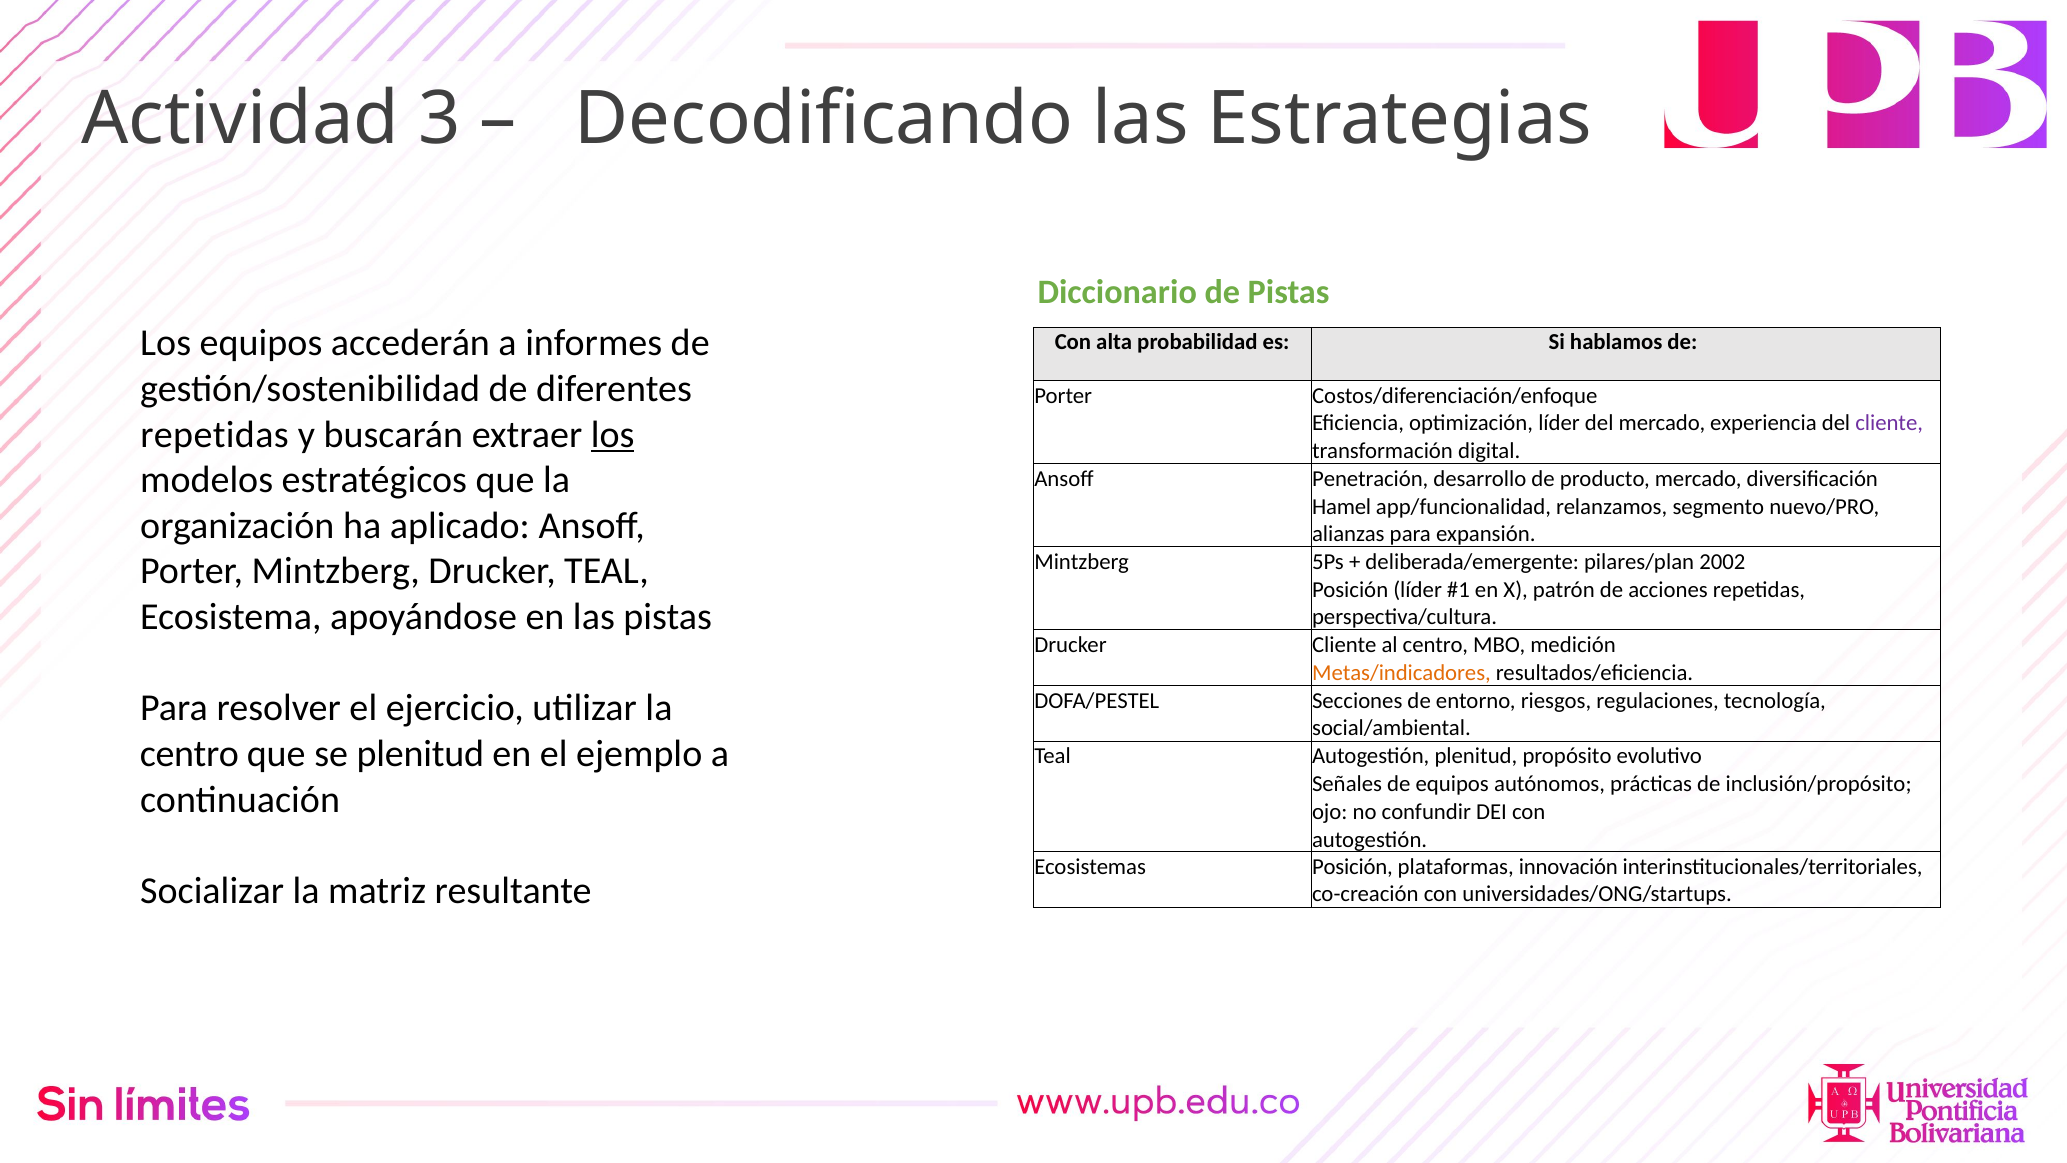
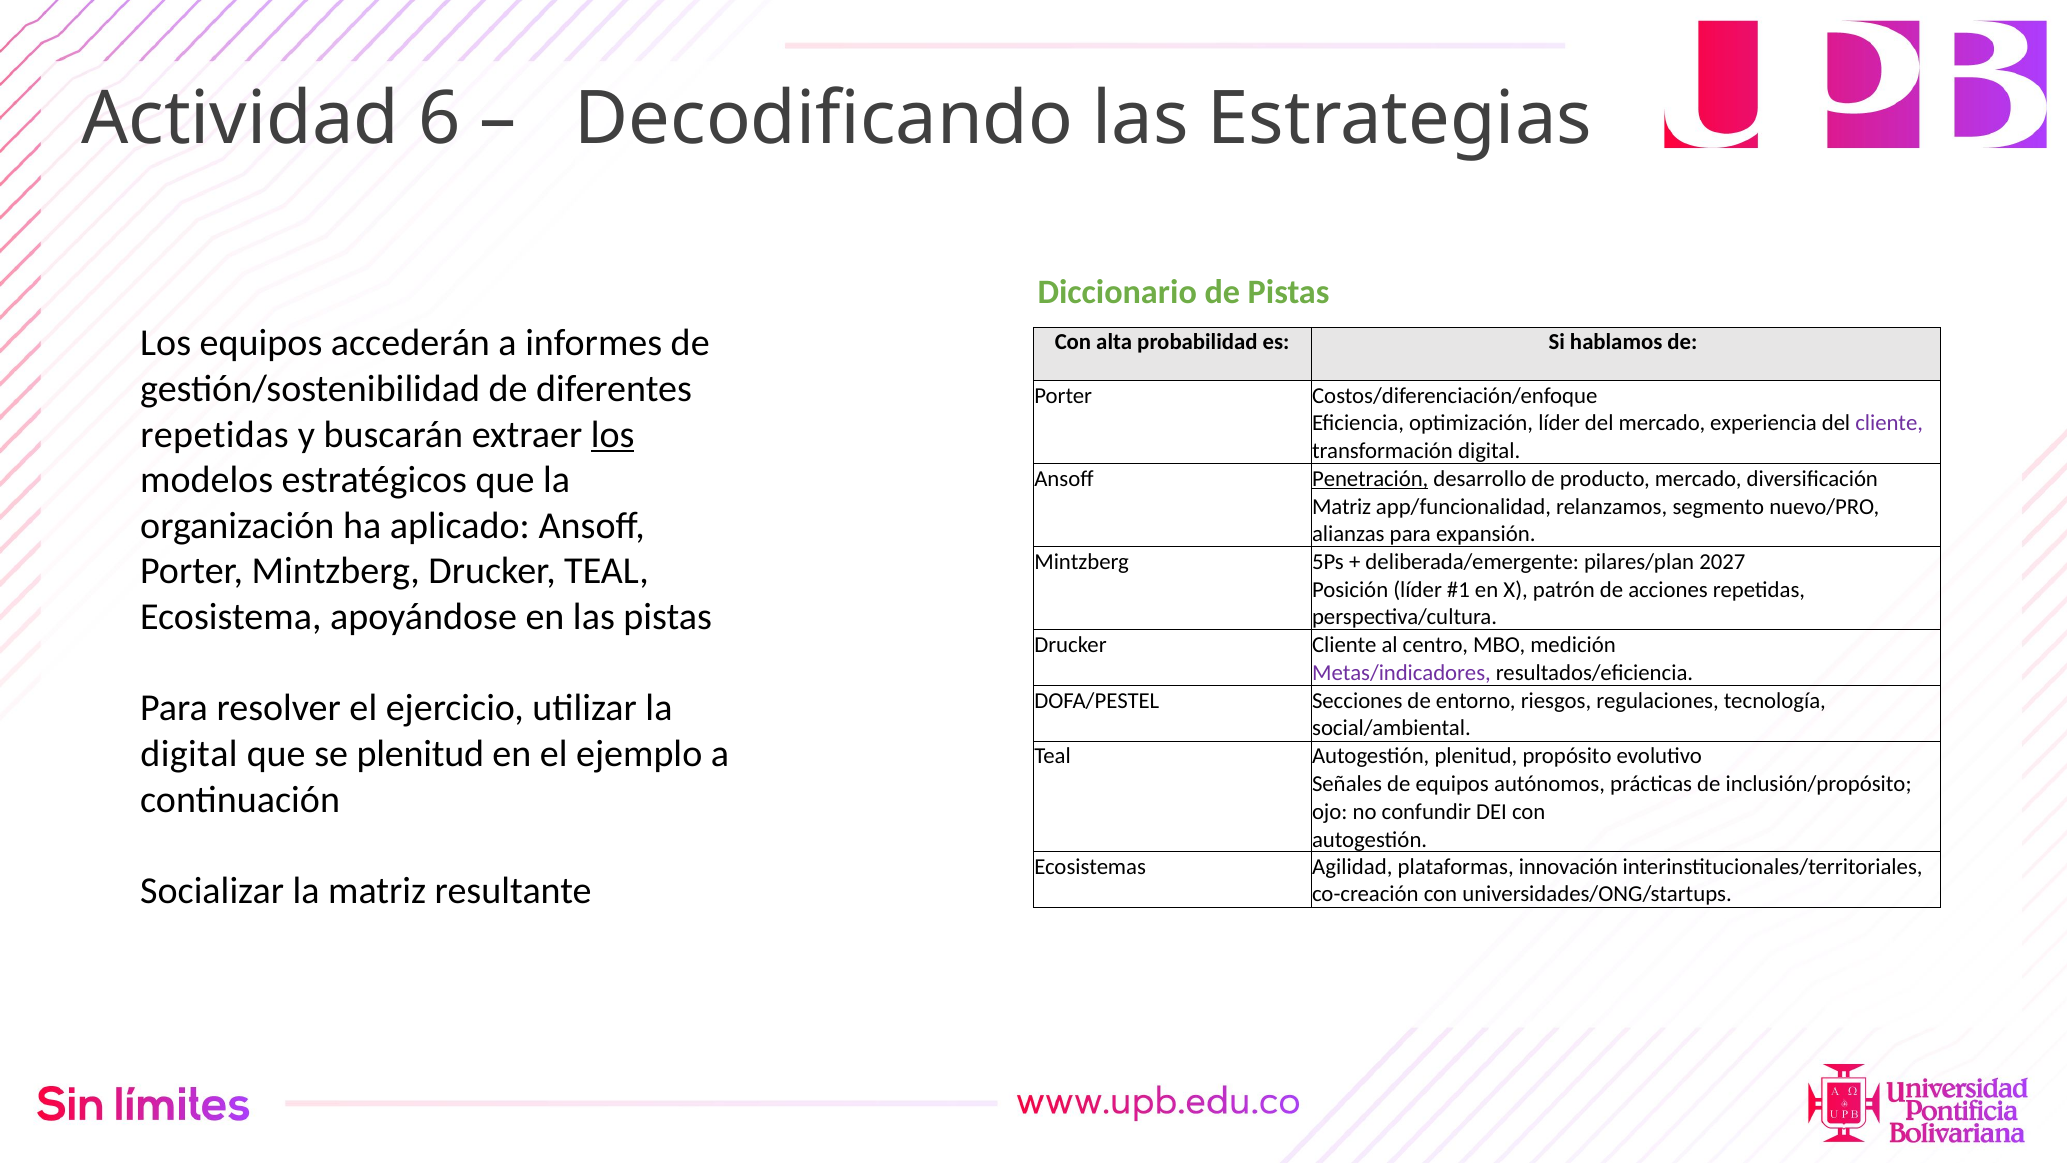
3: 3 -> 6
Penetración underline: none -> present
Hamel at (1342, 506): Hamel -> Matriz
2002: 2002 -> 2027
Metas/indicadores colour: orange -> purple
centro at (189, 754): centro -> digital
Ecosistemas Posición: Posición -> Agilidad
